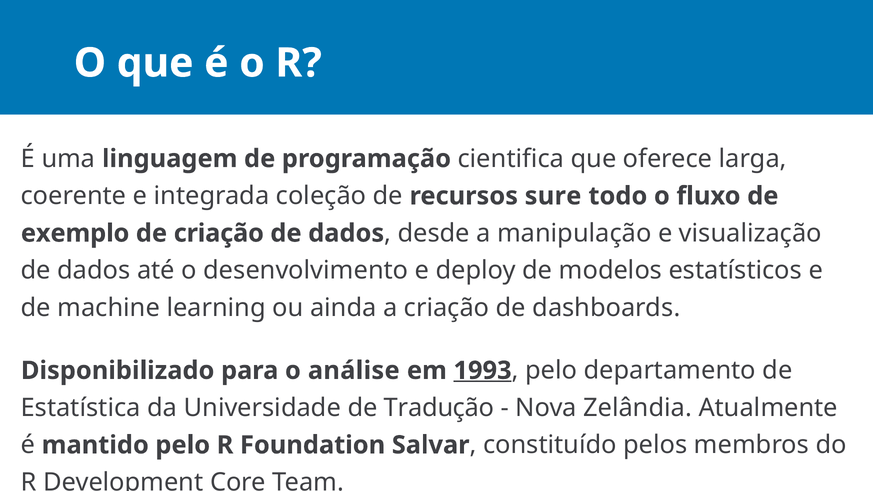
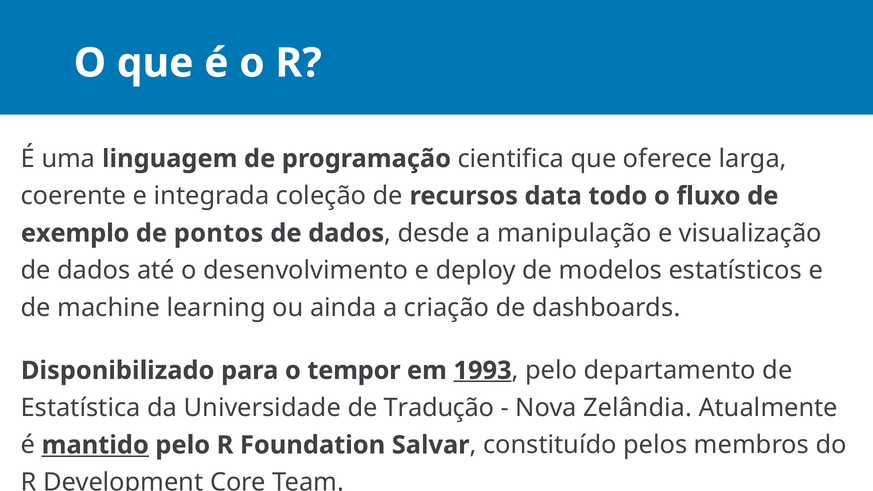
sure: sure -> data
de criação: criação -> pontos
análise: análise -> tempor
mantido underline: none -> present
